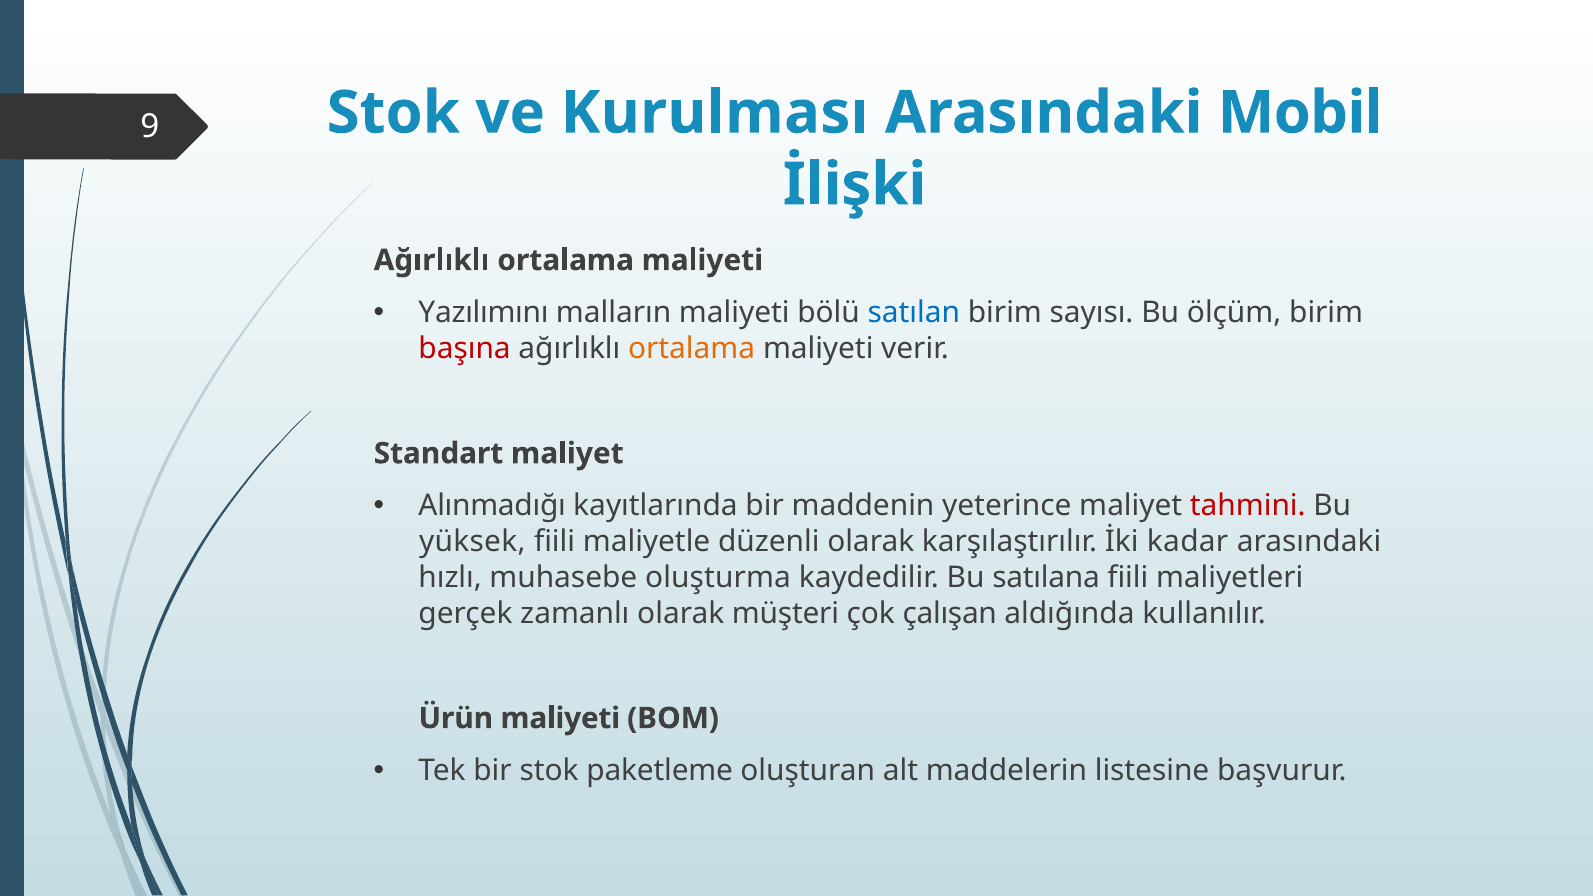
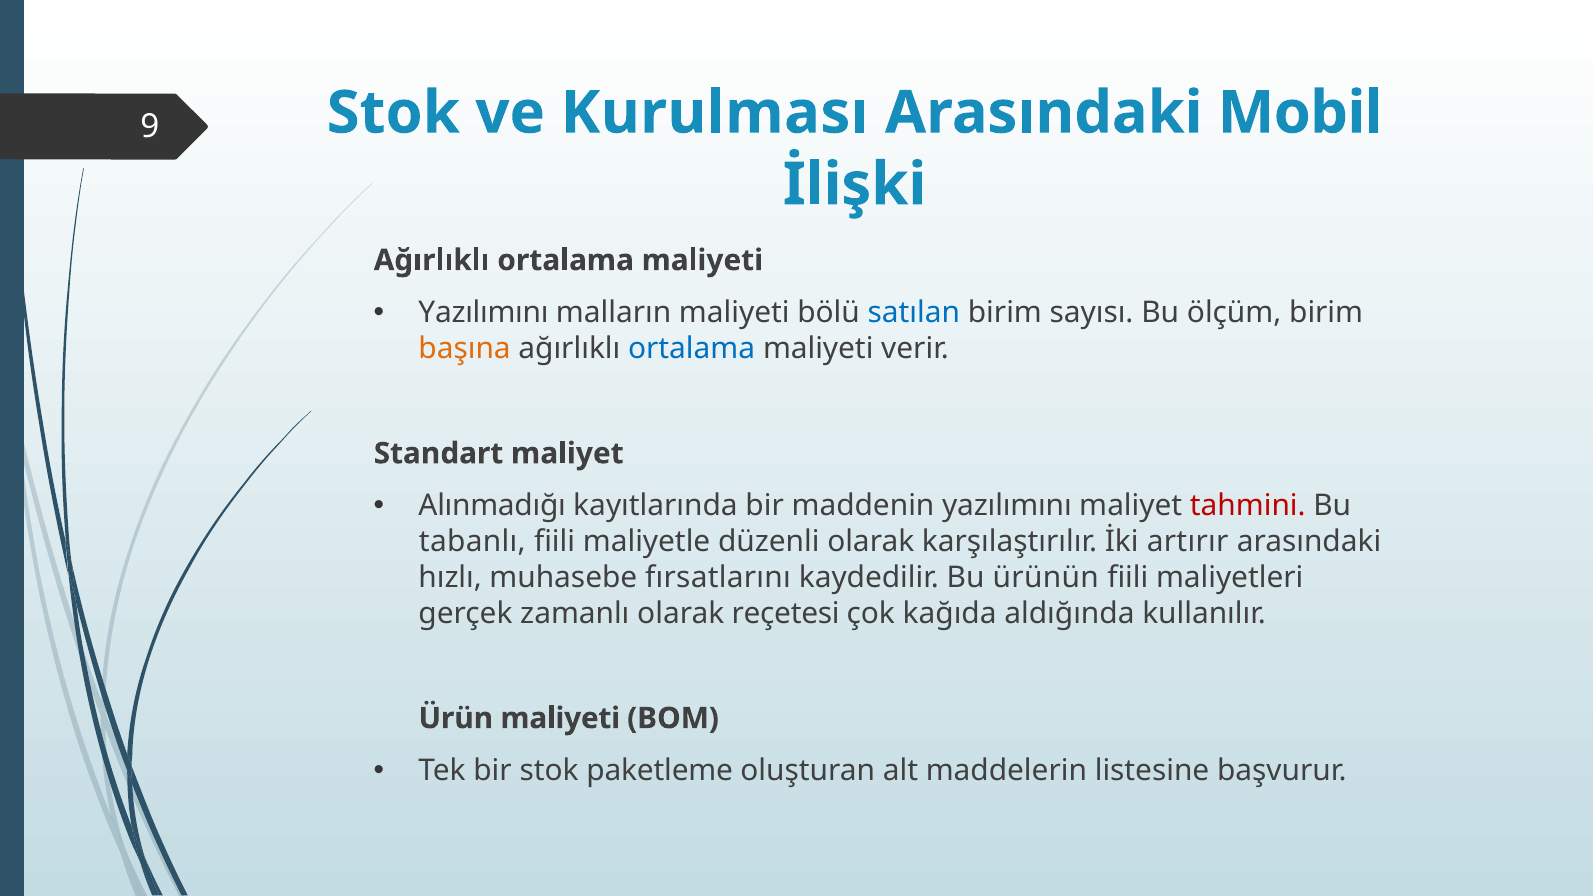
başına colour: red -> orange
ortalama at (692, 349) colour: orange -> blue
maddenin yeterince: yeterince -> yazılımını
yüksek: yüksek -> tabanlı
kadar: kadar -> artırır
oluşturma: oluşturma -> fırsatlarını
satılana: satılana -> ürünün
müşteri: müşteri -> reçetesi
çalışan: çalışan -> kağıda
